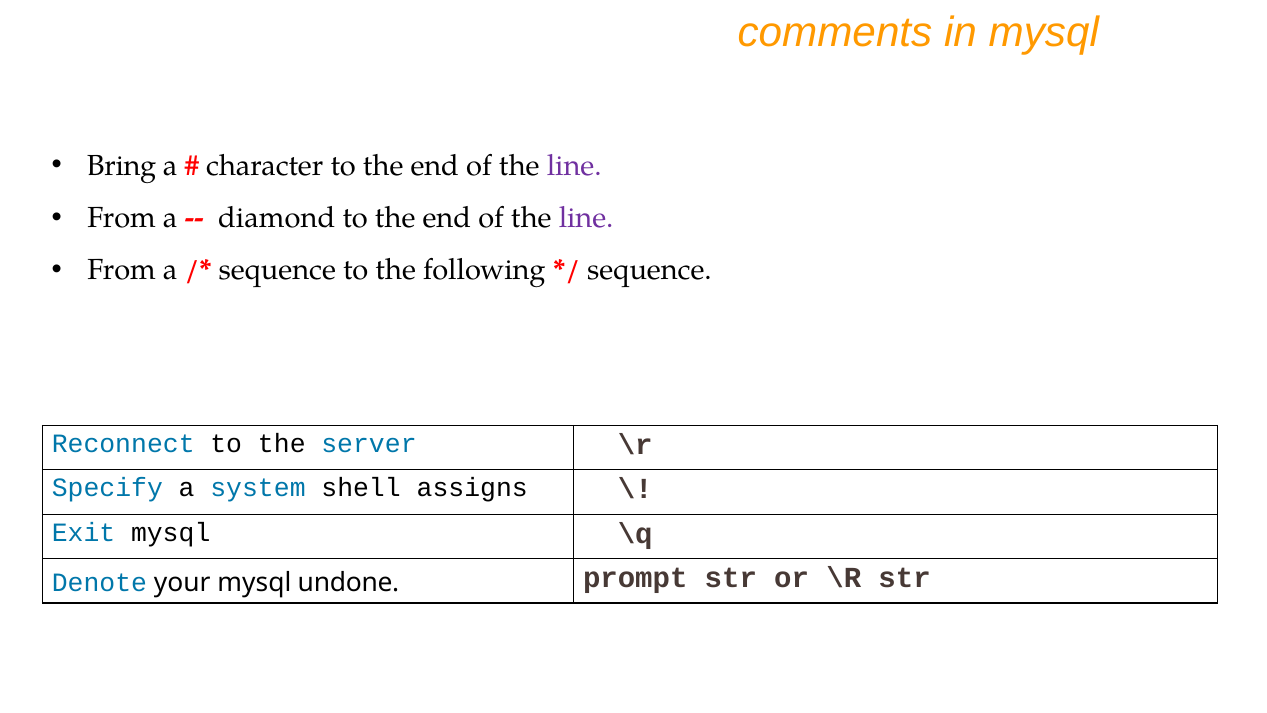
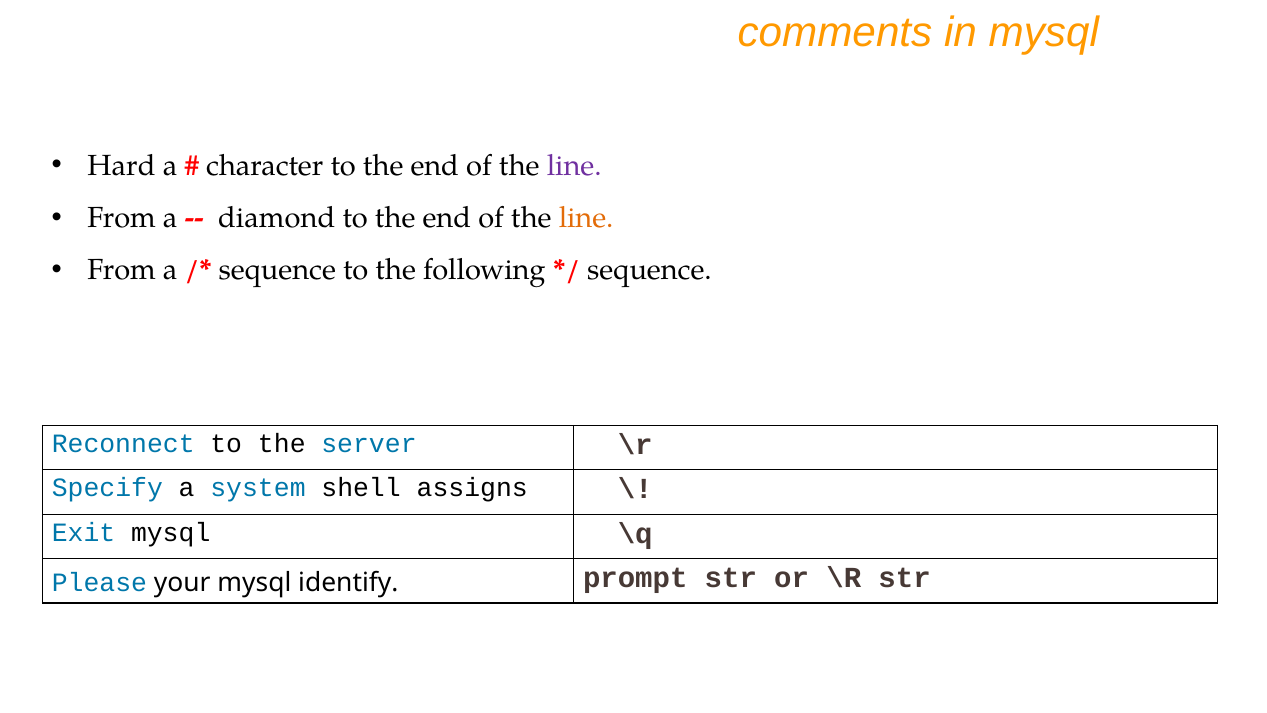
Bring: Bring -> Hard
line at (586, 218) colour: purple -> orange
Denote: Denote -> Please
undone: undone -> identify
